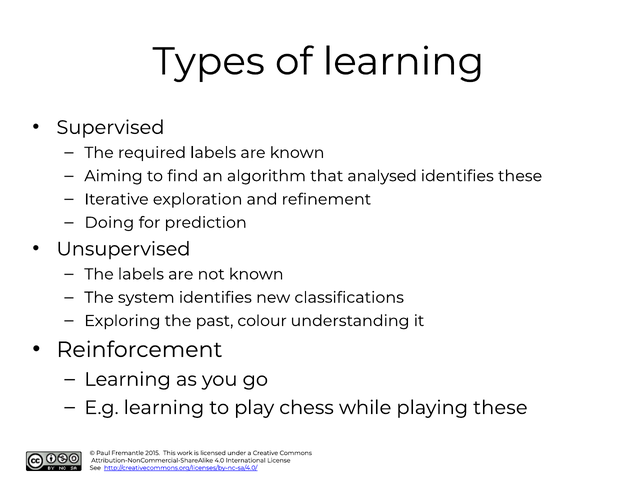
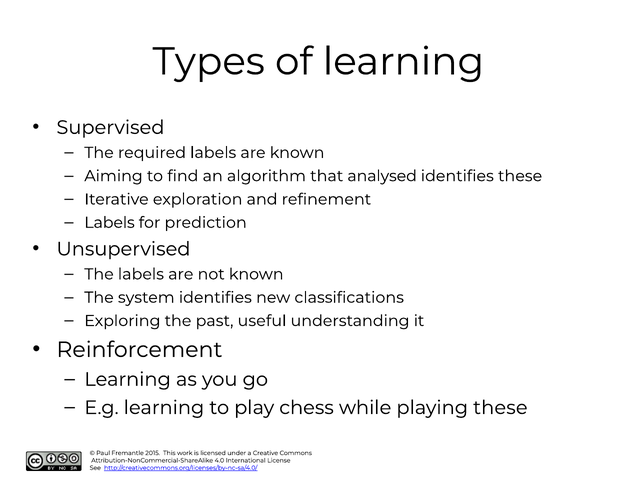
Doing at (109, 223): Doing -> Labels
colour: colour -> useful
